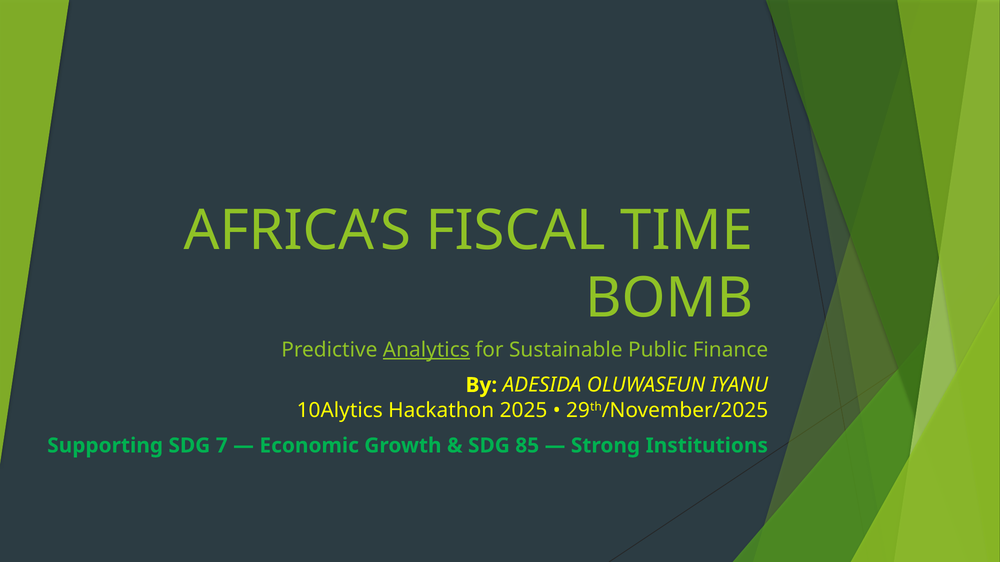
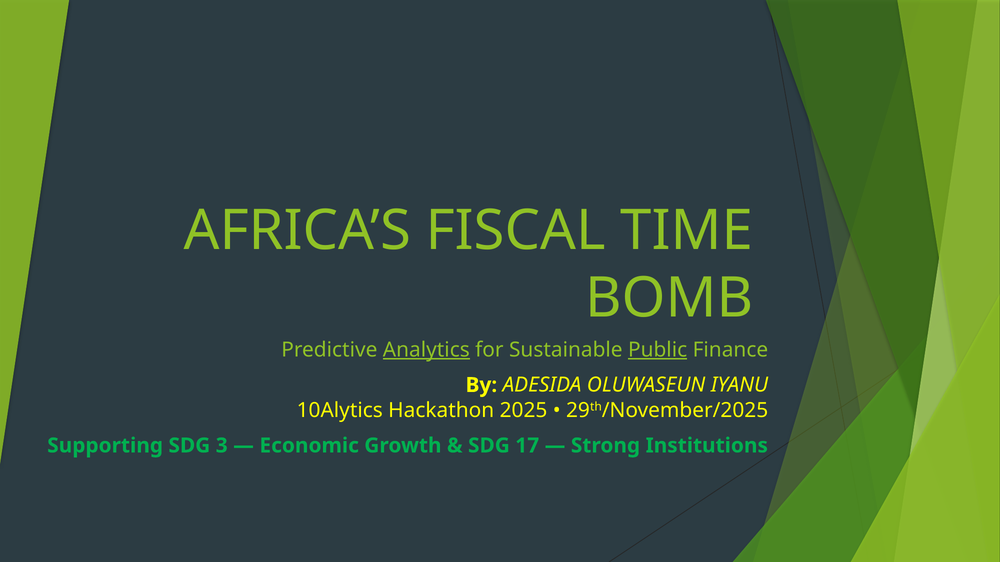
Public underline: none -> present
7: 7 -> 3
85: 85 -> 17
